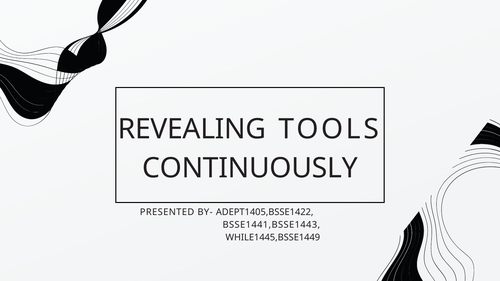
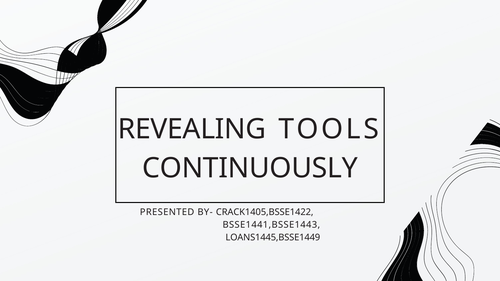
ADEPT1405,BSSE1422: ADEPT1405,BSSE1422 -> CRACK1405,BSSE1422
WHILE1445,BSSE1449: WHILE1445,BSSE1449 -> LOANS1445,BSSE1449
